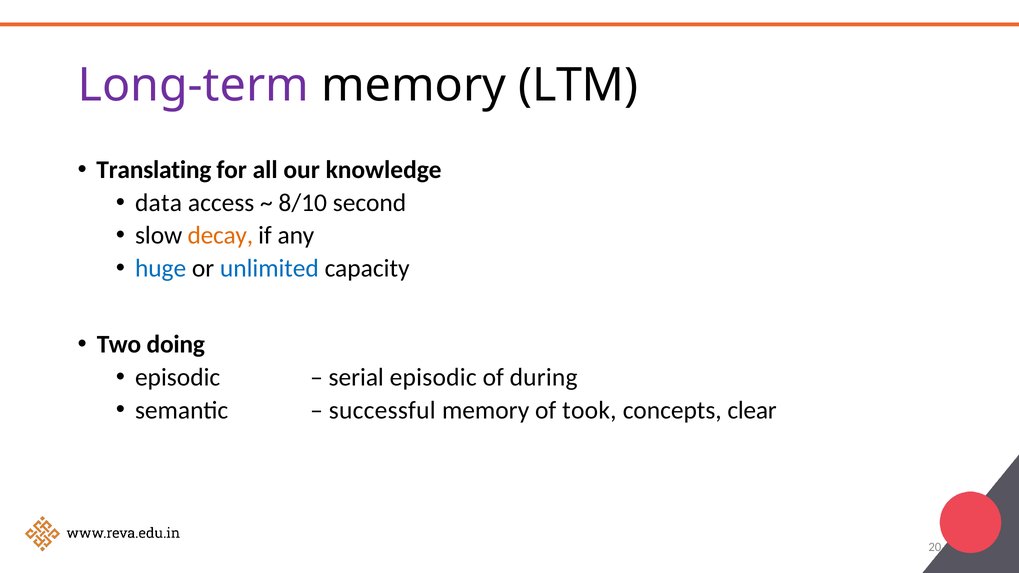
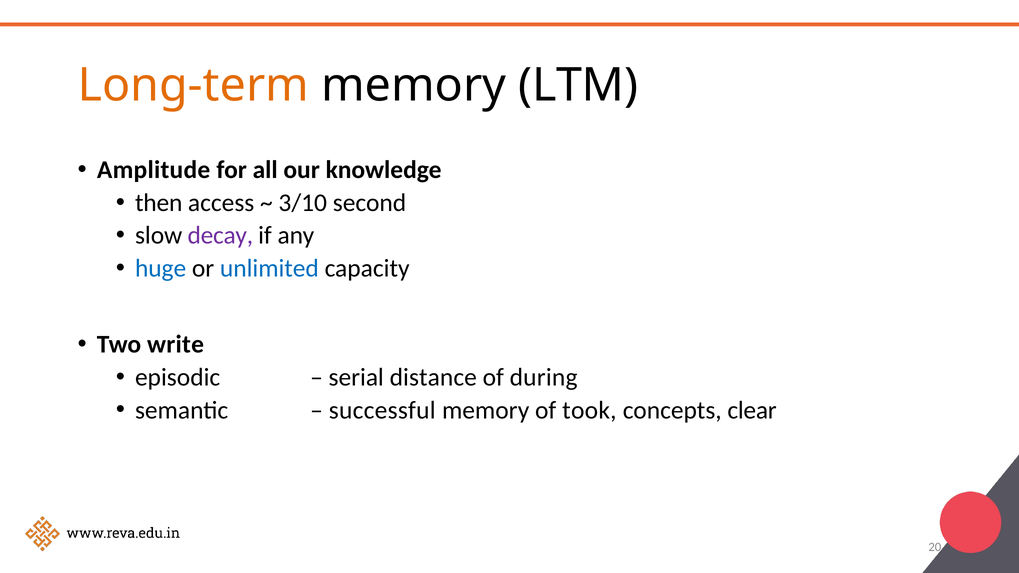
Long-term colour: purple -> orange
Translating: Translating -> Amplitude
data: data -> then
8/10: 8/10 -> 3/10
decay colour: orange -> purple
doing: doing -> write
serial episodic: episodic -> distance
